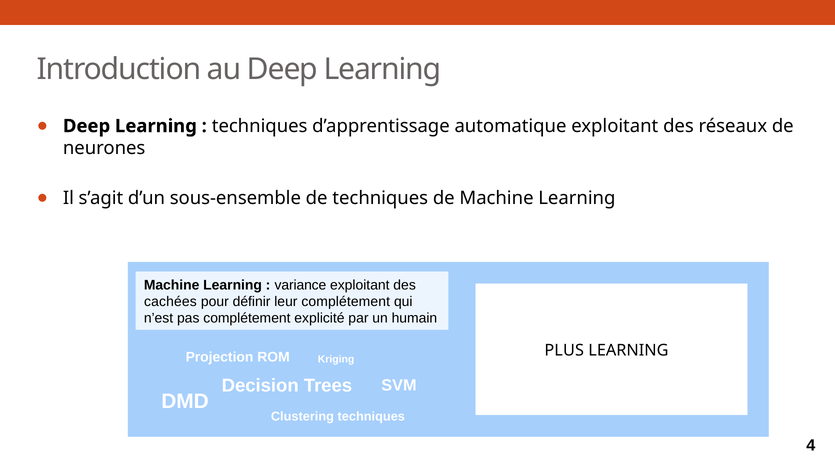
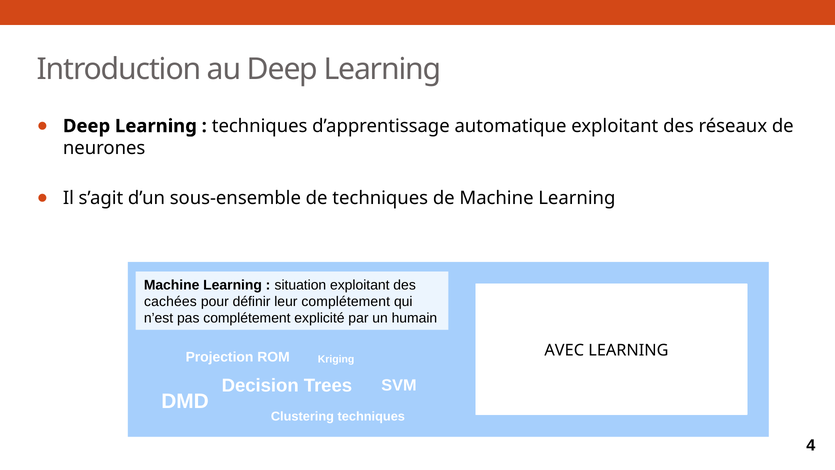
variance: variance -> situation
PLUS: PLUS -> AVEC
